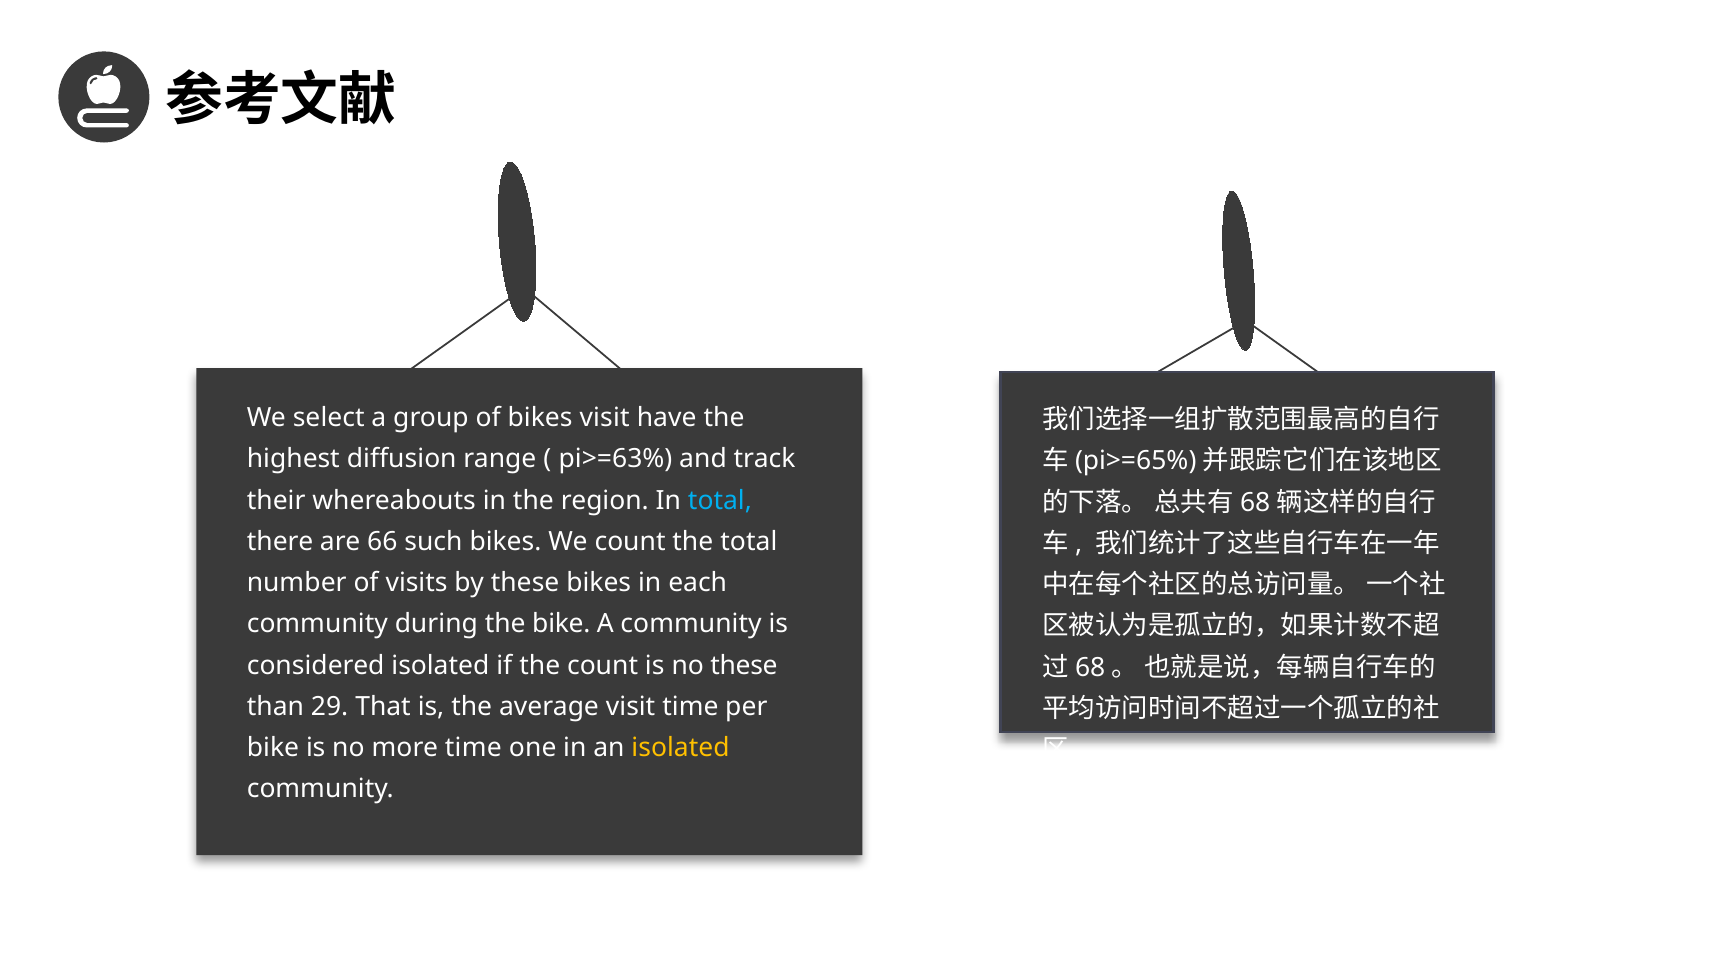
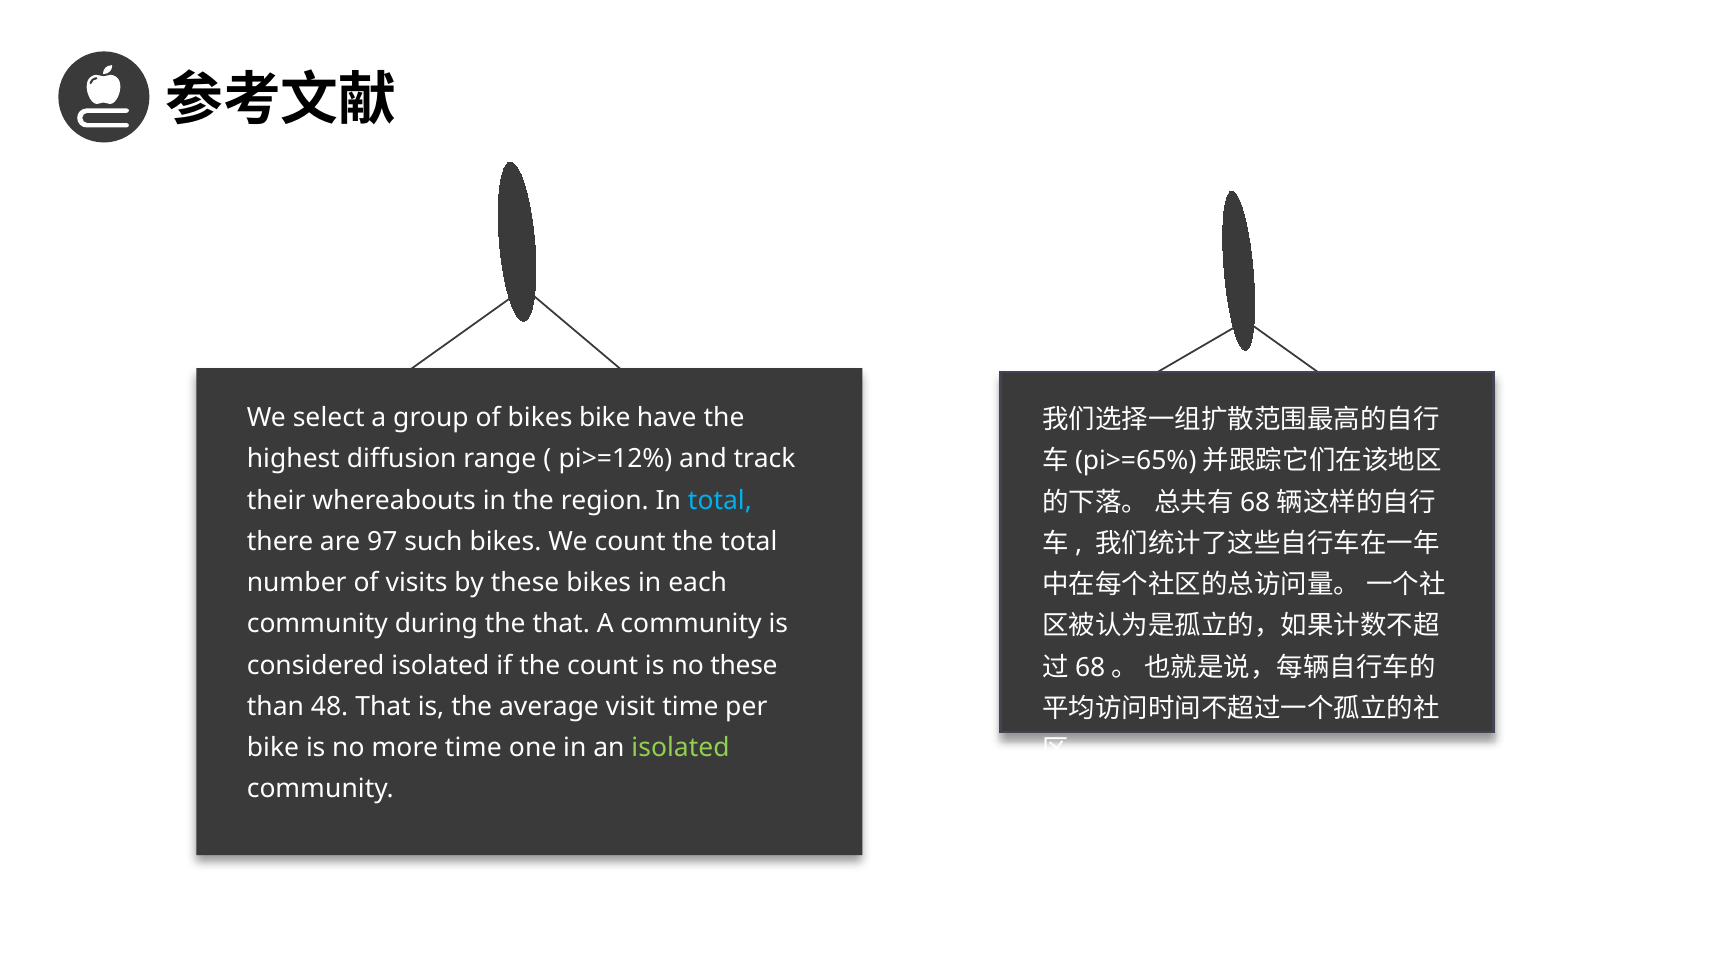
bikes visit: visit -> bike
pi>=63%: pi>=63% -> pi>=12%
66: 66 -> 97
the bike: bike -> that
29: 29 -> 48
isolated at (681, 748) colour: yellow -> light green
